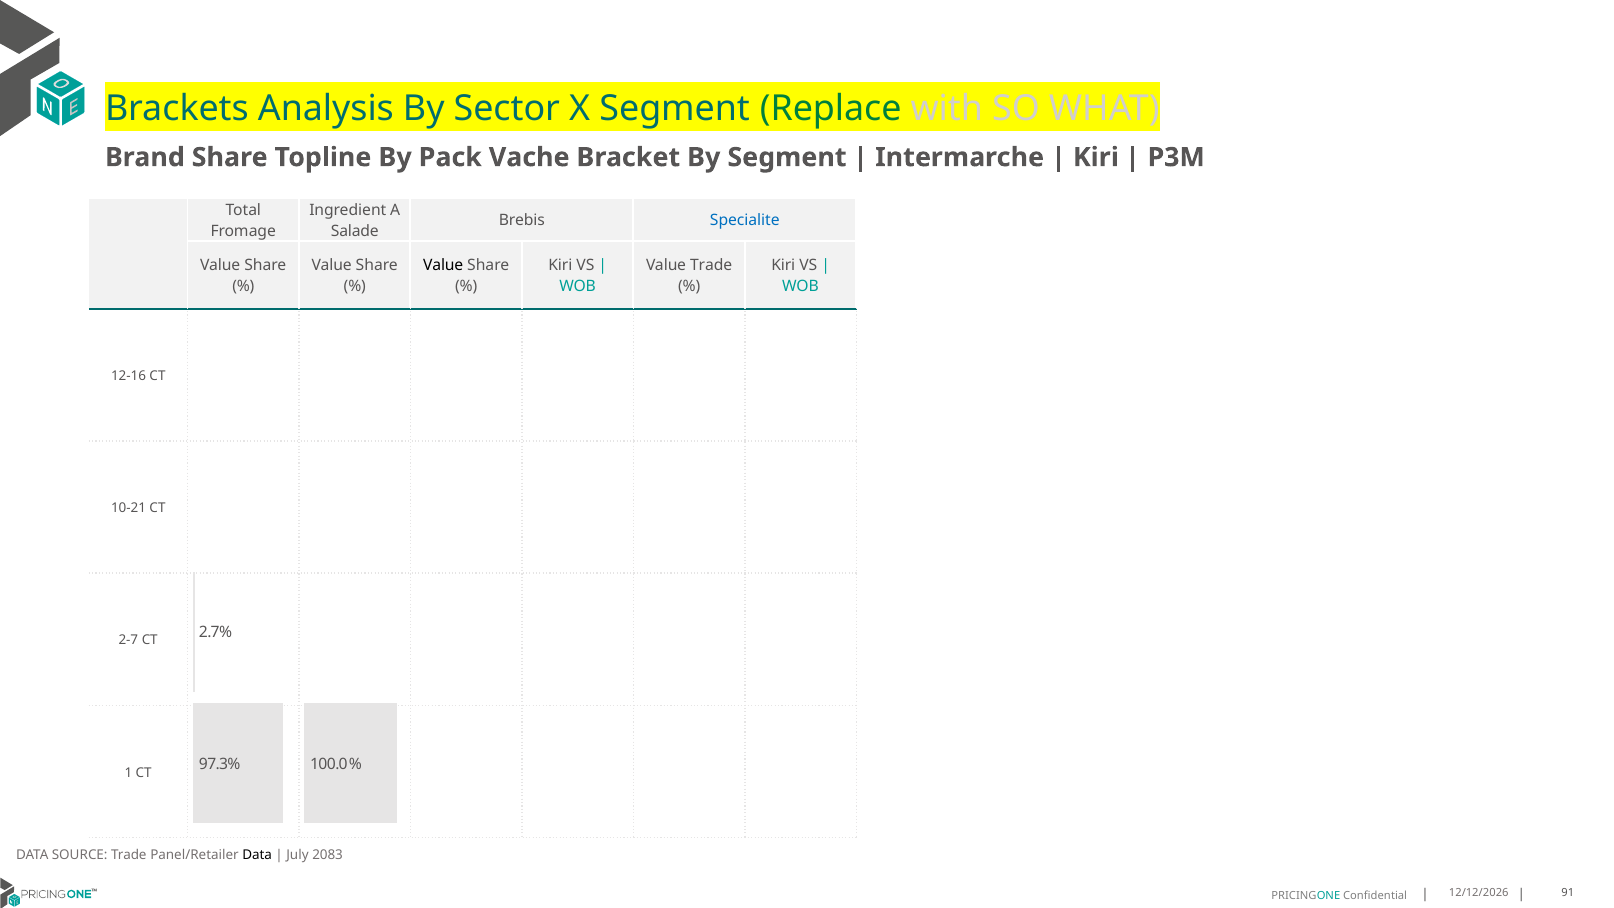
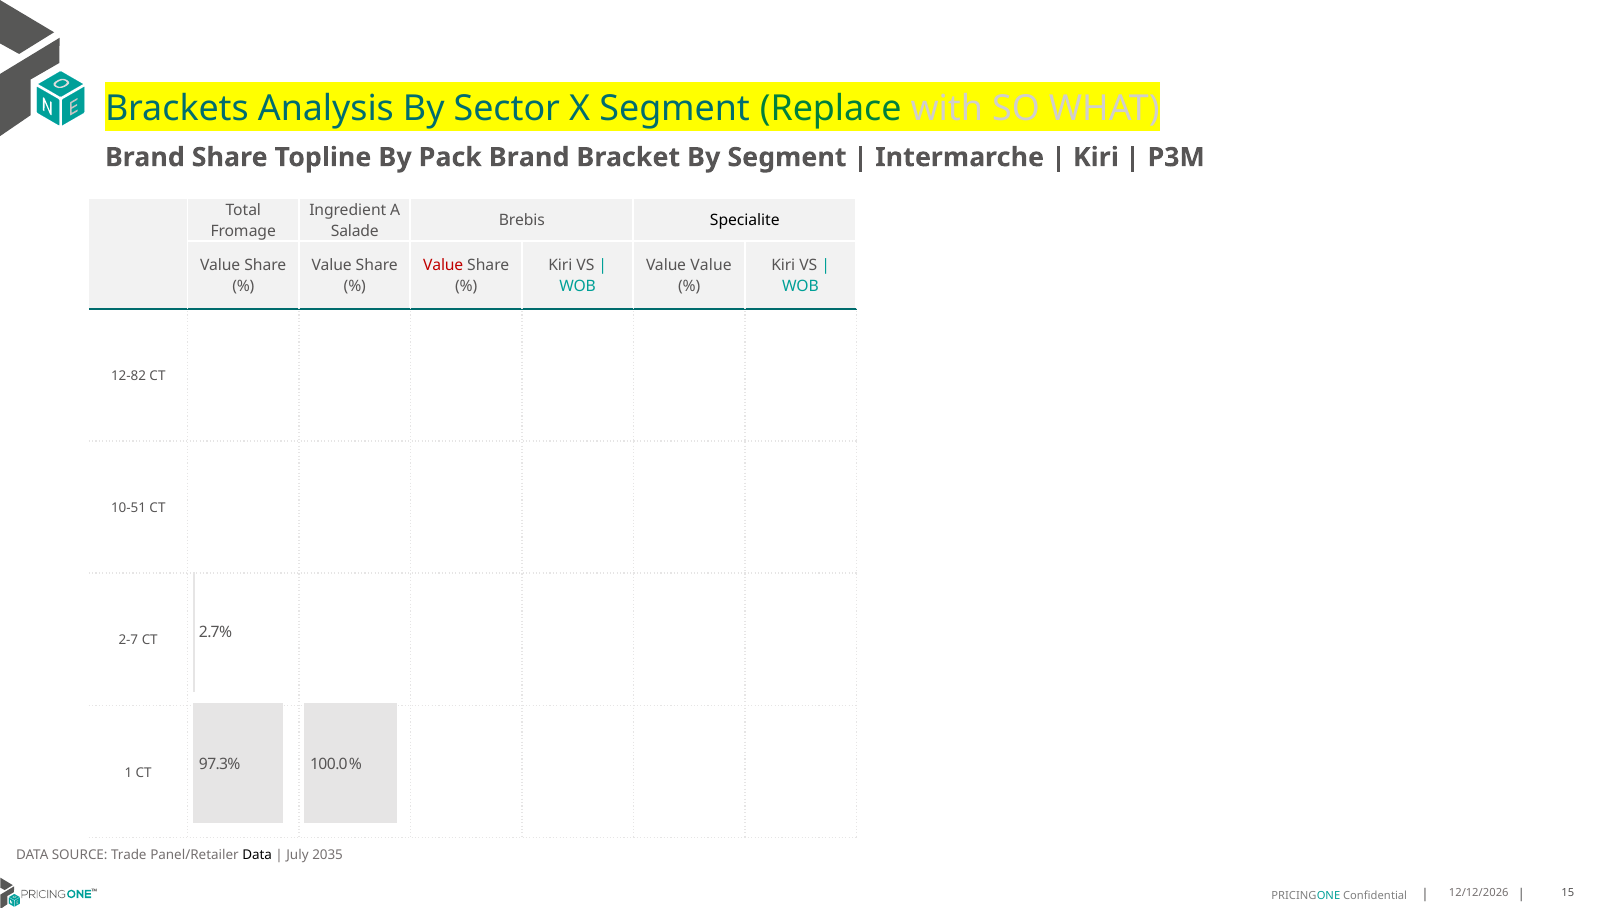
Pack Vache: Vache -> Brand
Specialite colour: blue -> black
Value at (443, 265) colour: black -> red
Value Trade: Trade -> Value
12-16: 12-16 -> 12-82
10-21: 10-21 -> 10-51
2083: 2083 -> 2035
91: 91 -> 15
